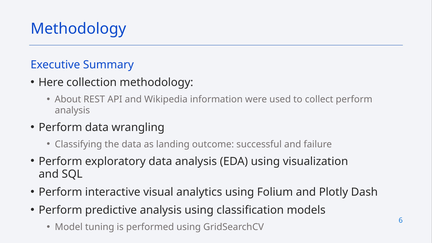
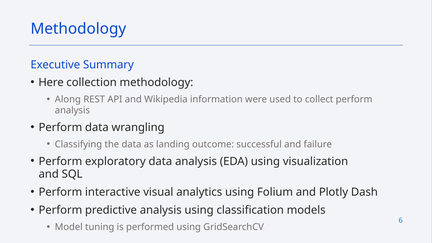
About: About -> Along
